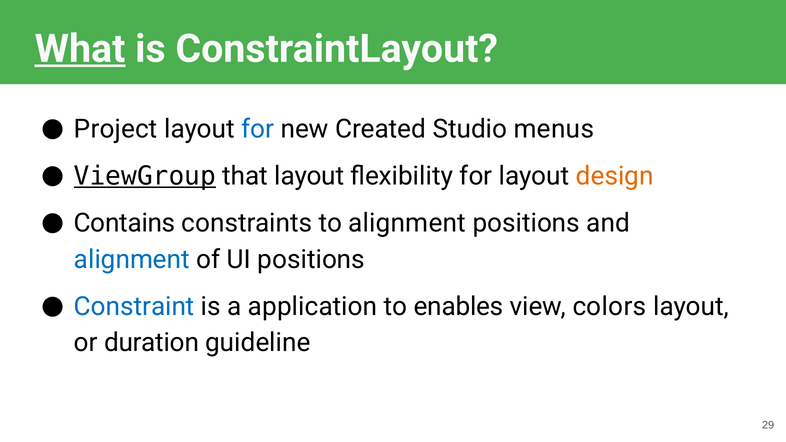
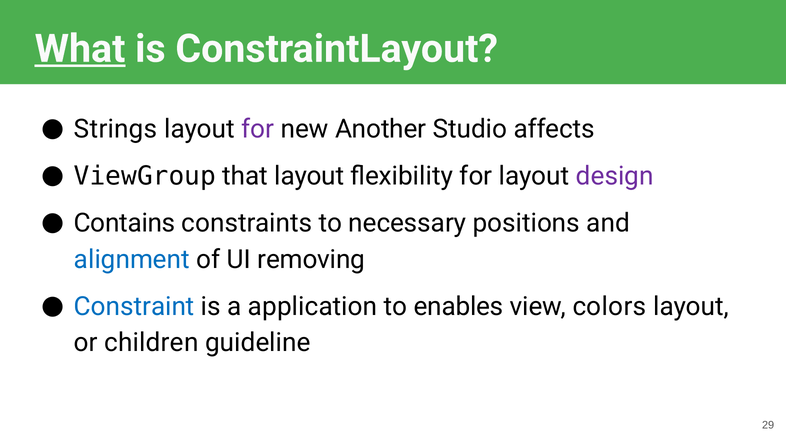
Project: Project -> Strings
for at (258, 129) colour: blue -> purple
Created: Created -> Another
menus: menus -> affects
ViewGroup underline: present -> none
design colour: orange -> purple
to alignment: alignment -> necessary
UI positions: positions -> removing
duration: duration -> children
